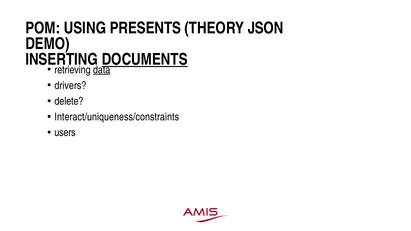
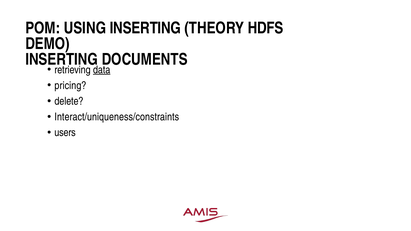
USING PRESENTS: PRESENTS -> INSERTING
JSON: JSON -> HDFS
DOCUMENTS underline: present -> none
drivers: drivers -> pricing
